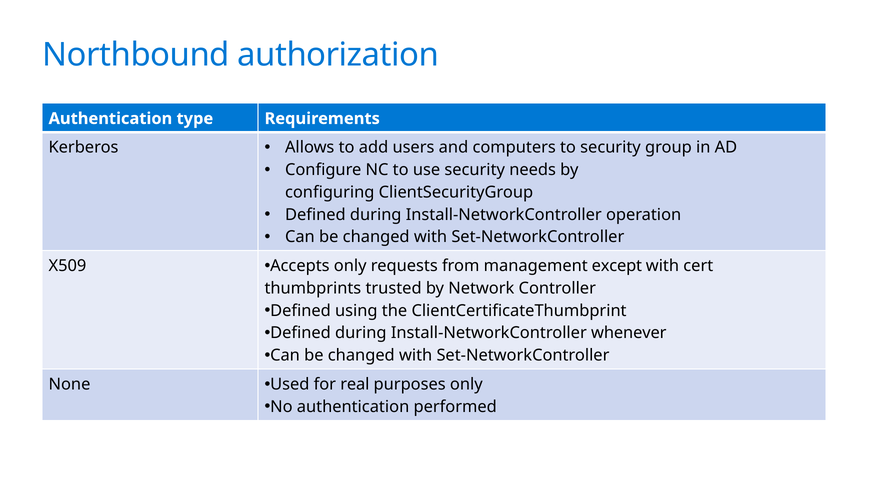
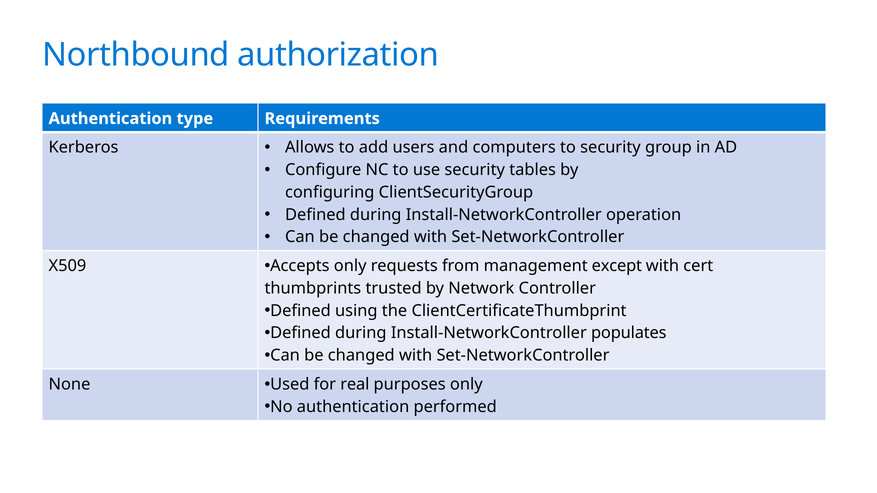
needs: needs -> tables
whenever: whenever -> populates
